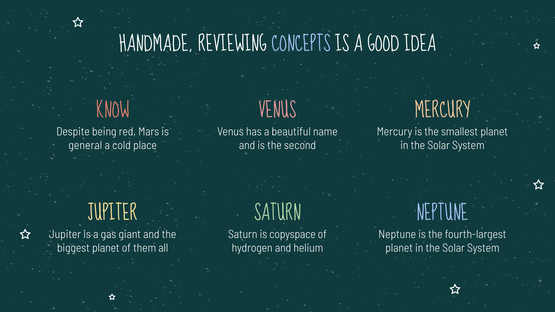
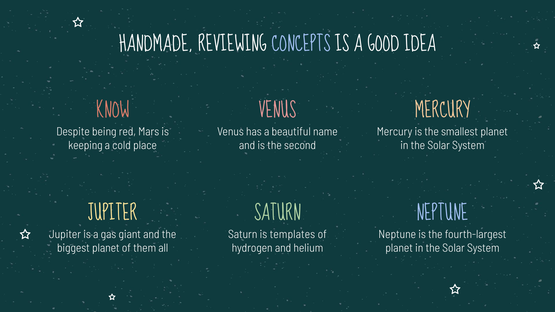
general: general -> keeping
copyspace: copyspace -> templates
